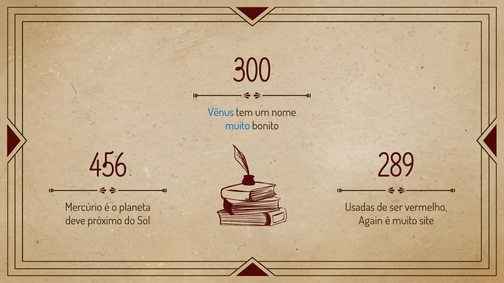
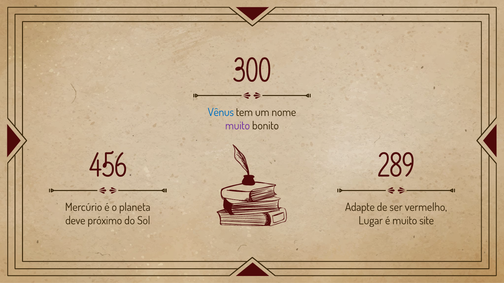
muito at (238, 126) colour: blue -> purple
Usadas: Usadas -> Adapte
Again: Again -> Lugar
